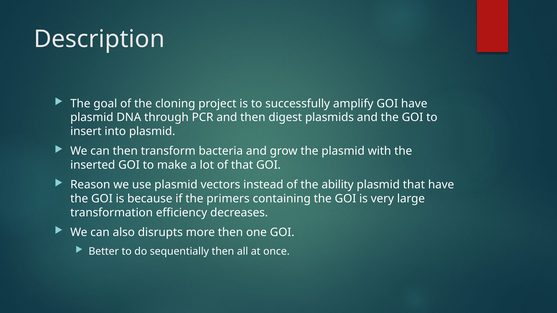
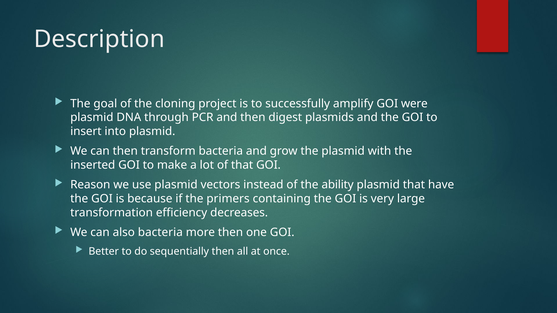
GOI have: have -> were
also disrupts: disrupts -> bacteria
